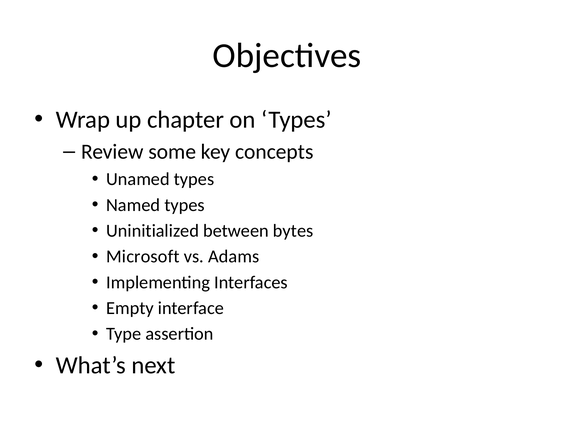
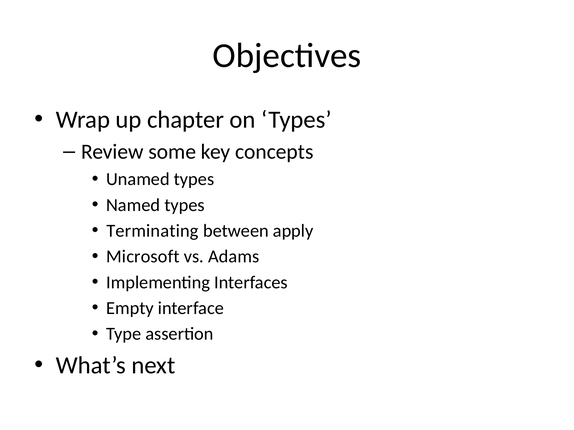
Uninitialized: Uninitialized -> Terminating
bytes: bytes -> apply
